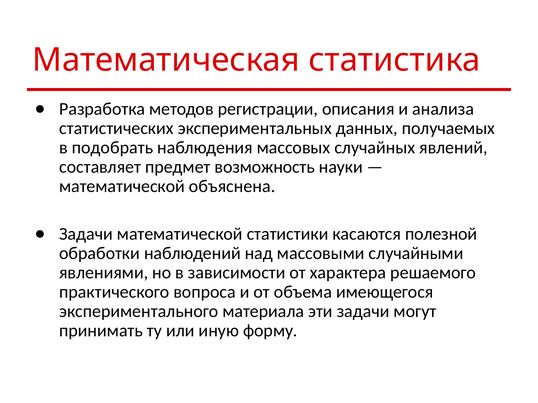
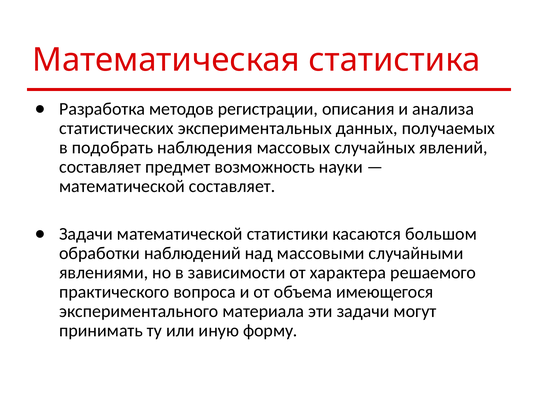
математической объяснена: объяснена -> составляет
полезной: полезной -> большом
